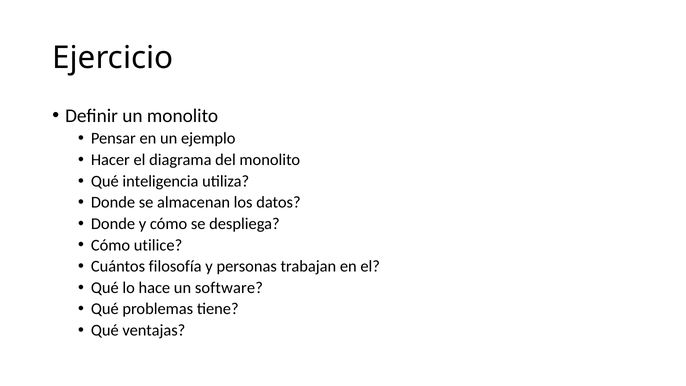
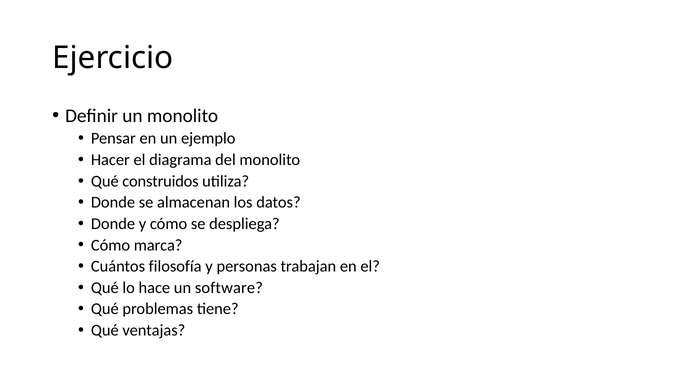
inteligencia: inteligencia -> construidos
utilice: utilice -> marca
